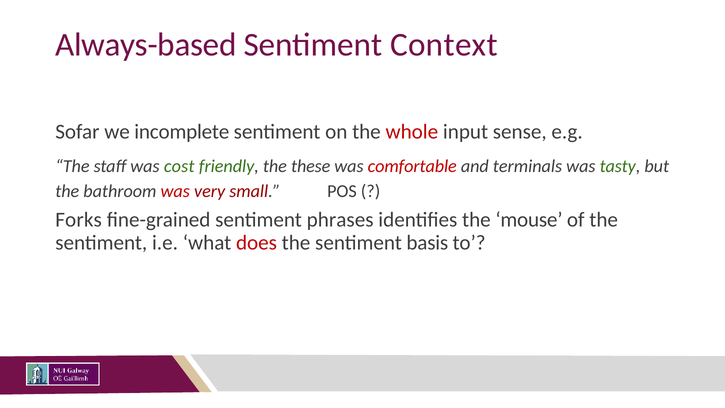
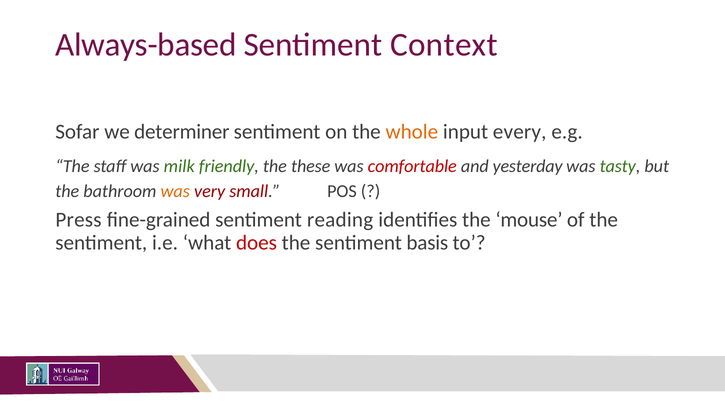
incomplete: incomplete -> determiner
whole colour: red -> orange
sense: sense -> every
cost: cost -> milk
terminals: terminals -> yesterday
was at (175, 191) colour: red -> orange
Forks: Forks -> Press
phrases: phrases -> reading
